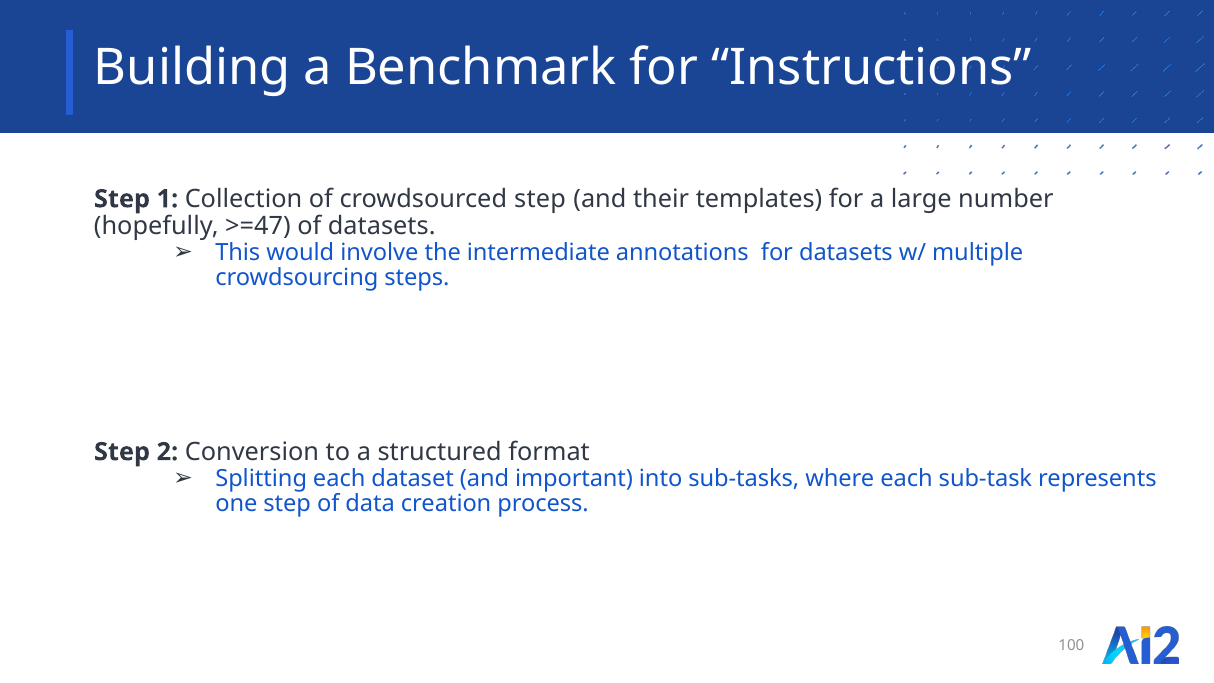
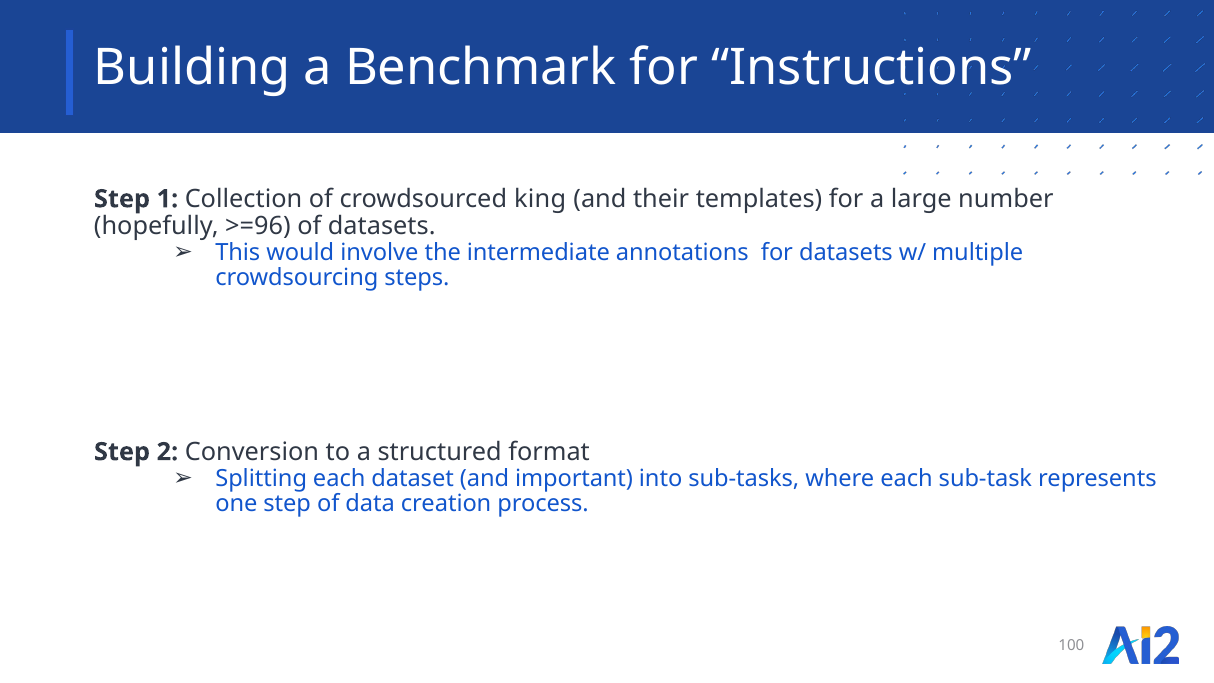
crowdsourced step: step -> king
>=47: >=47 -> >=96
